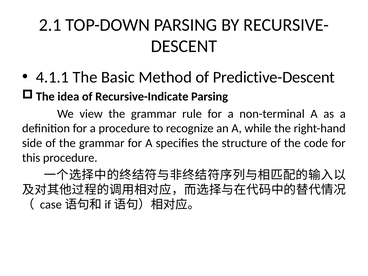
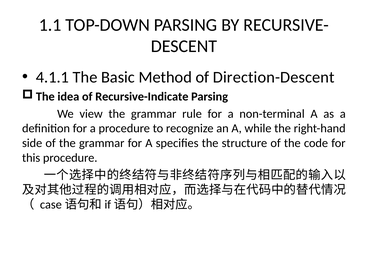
2.1: 2.1 -> 1.1
Predictive-Descent: Predictive-Descent -> Direction-Descent
